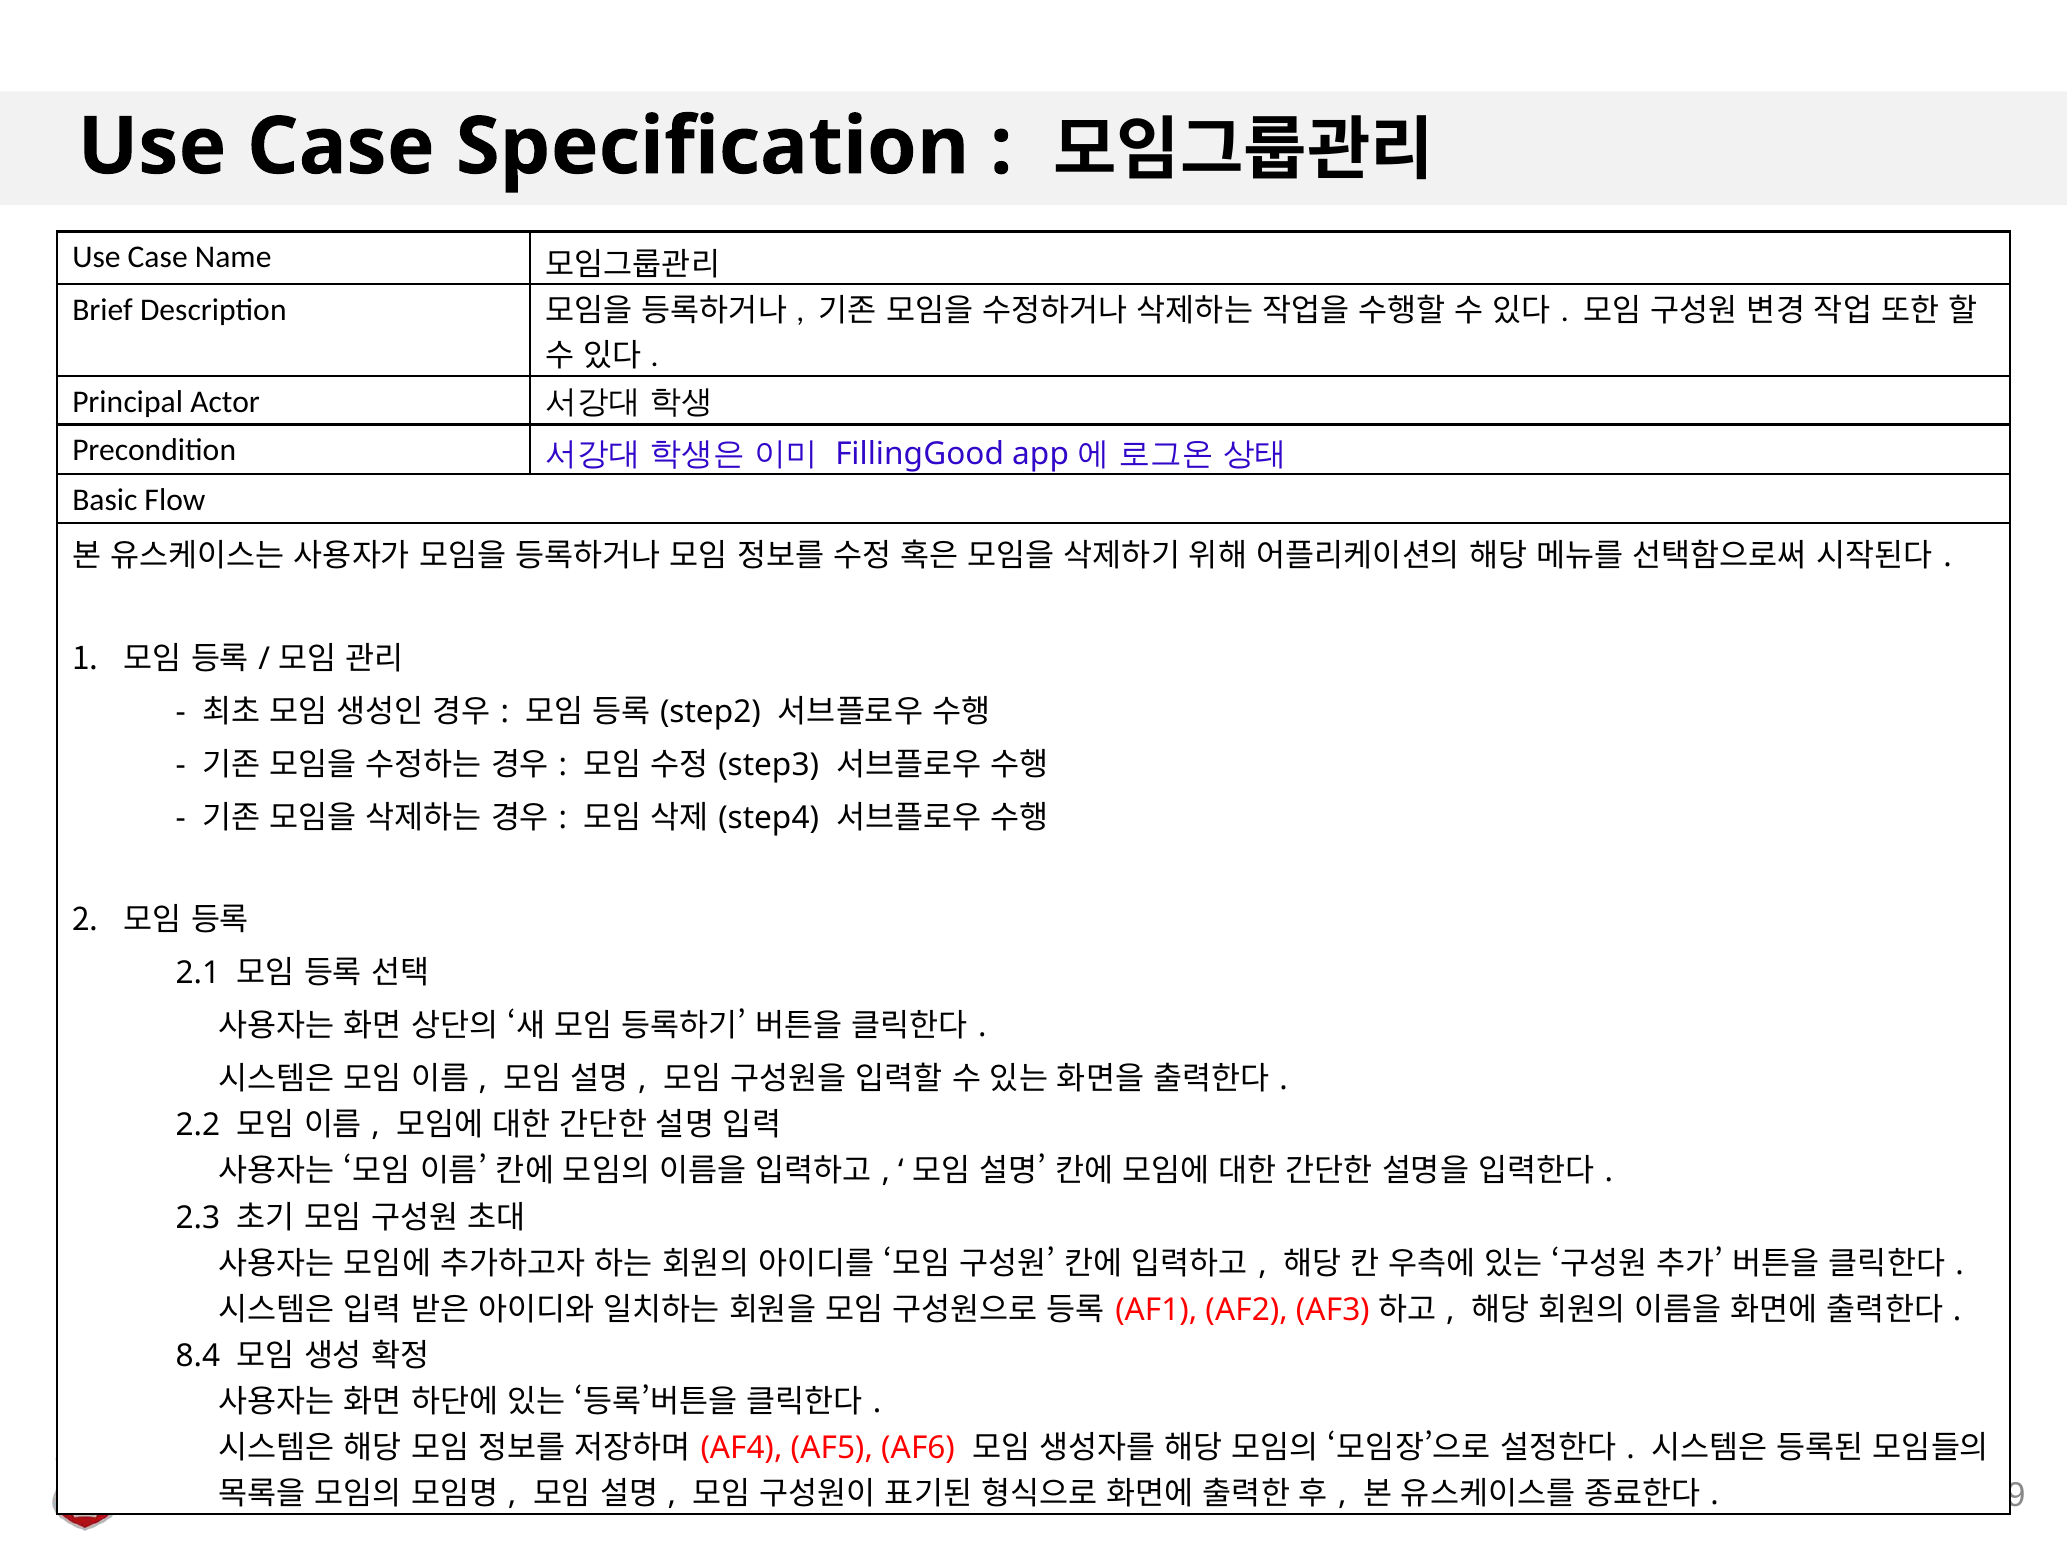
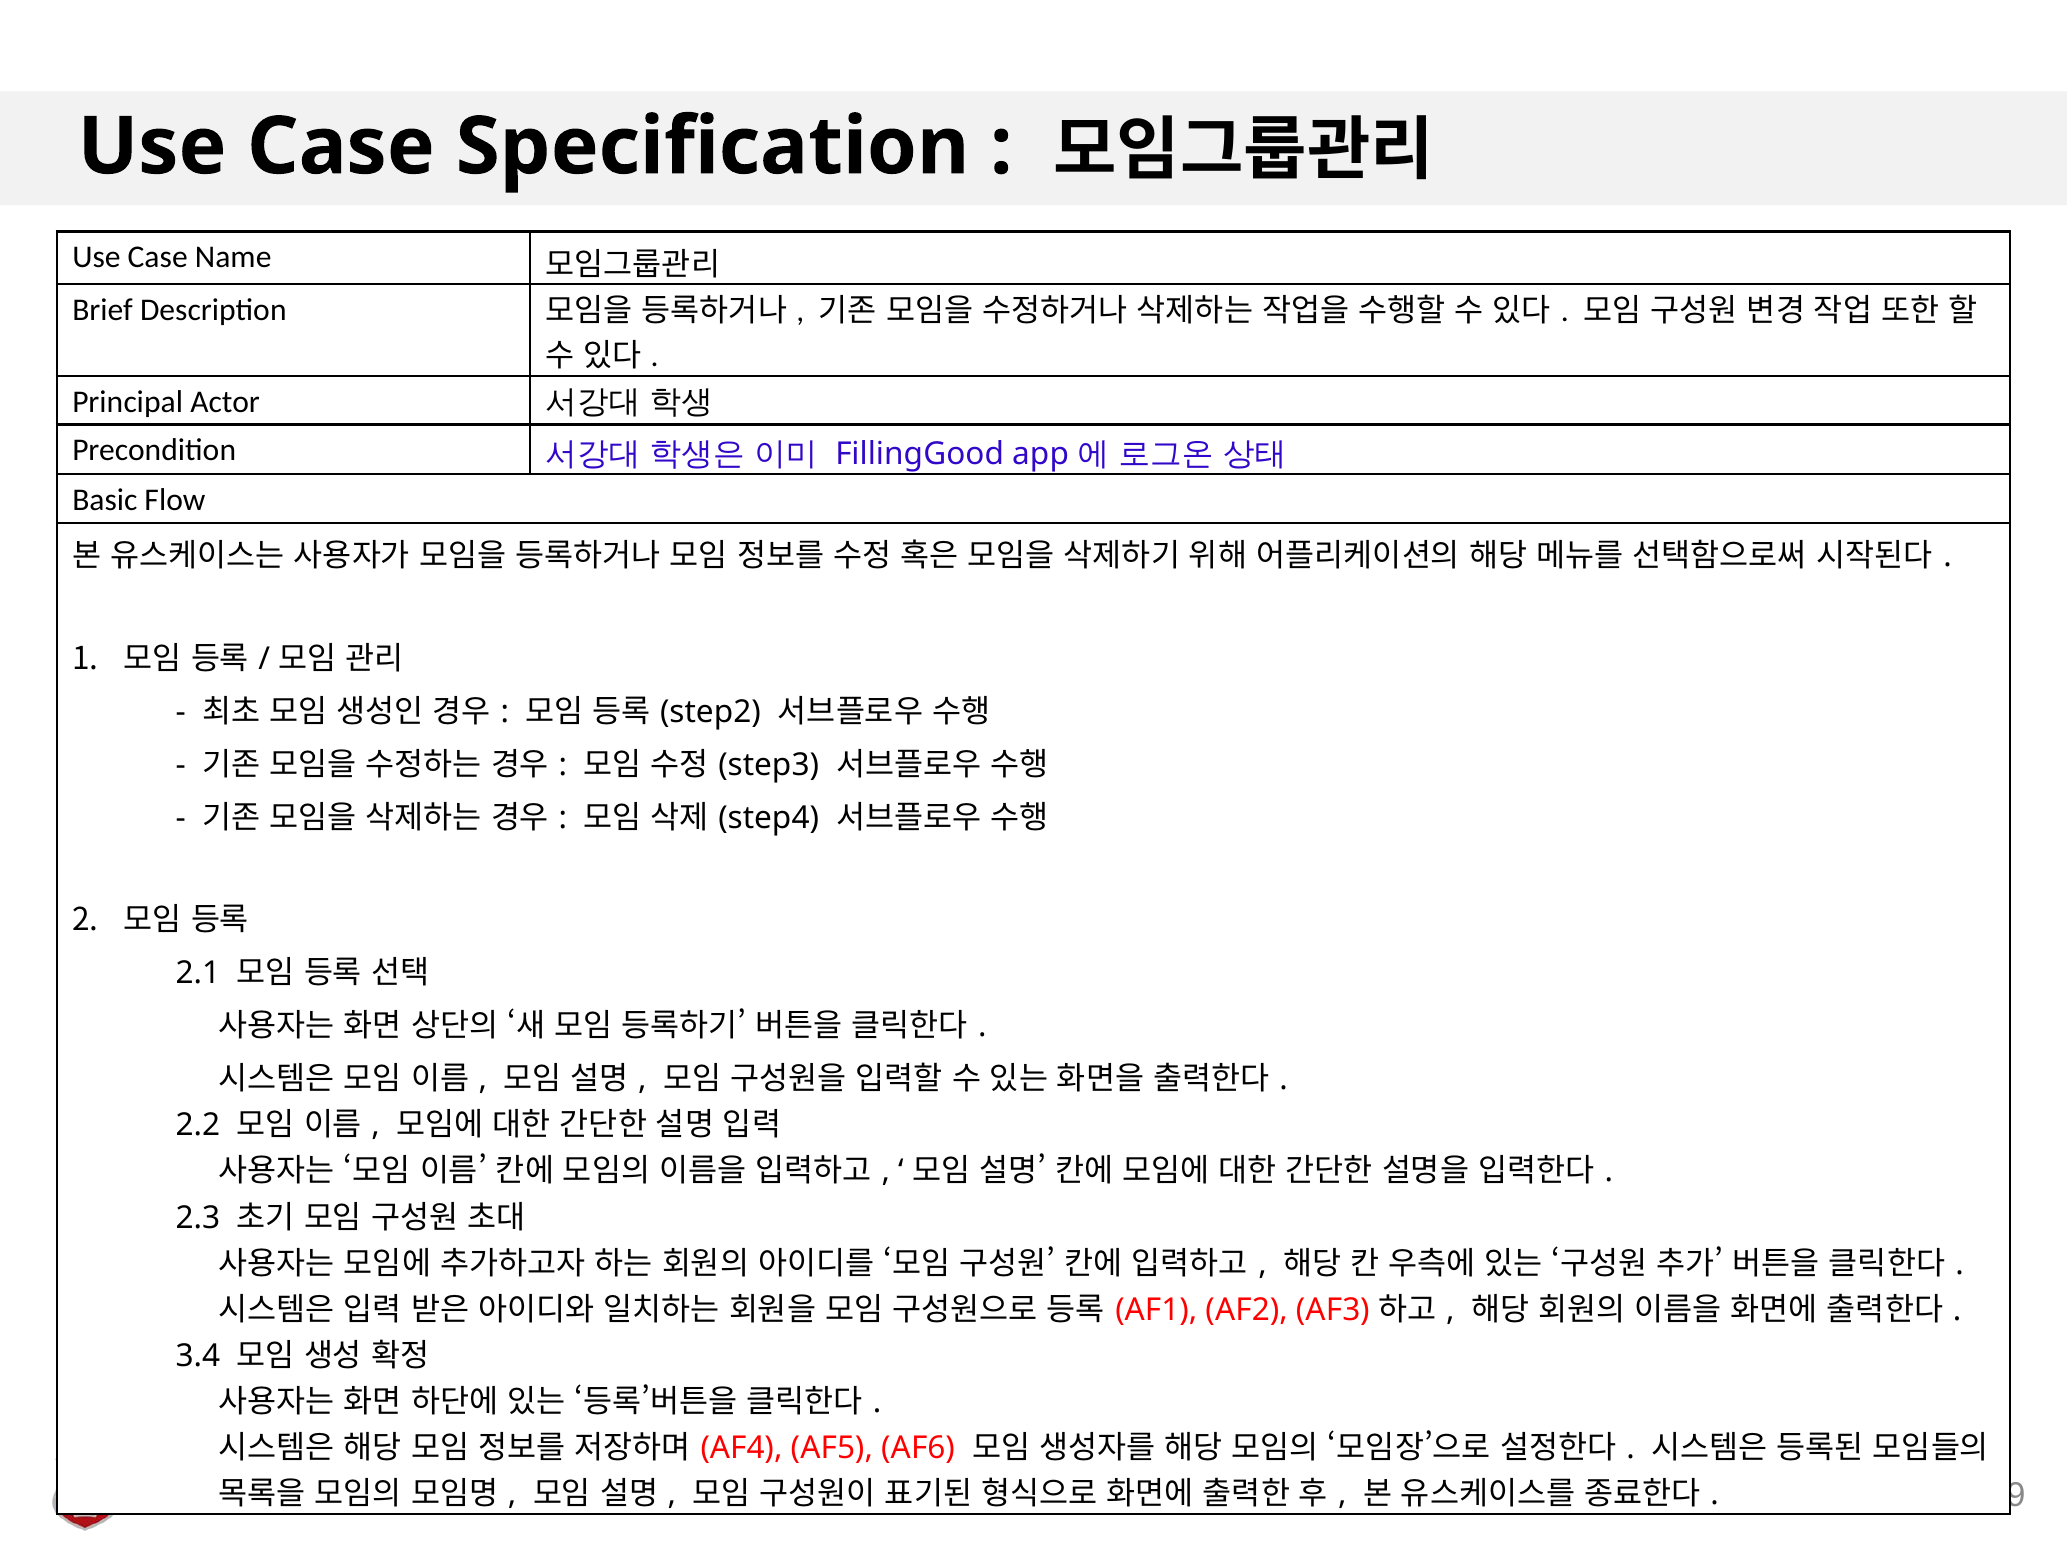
8.4: 8.4 -> 3.4
